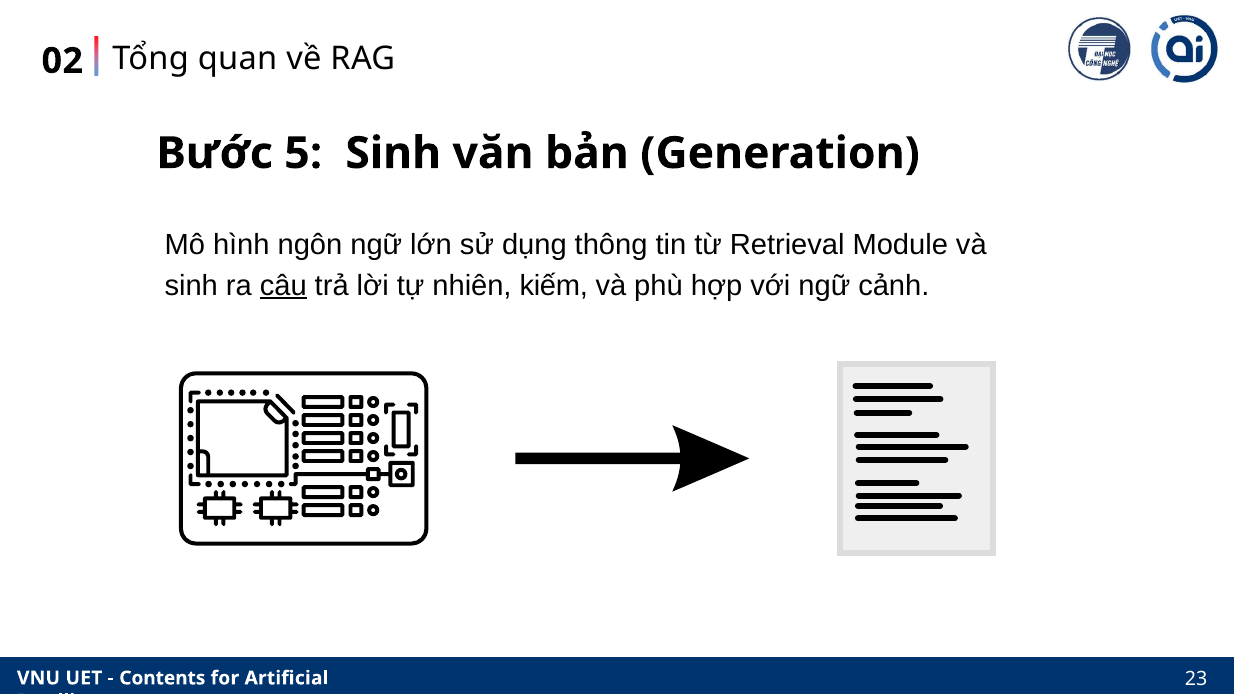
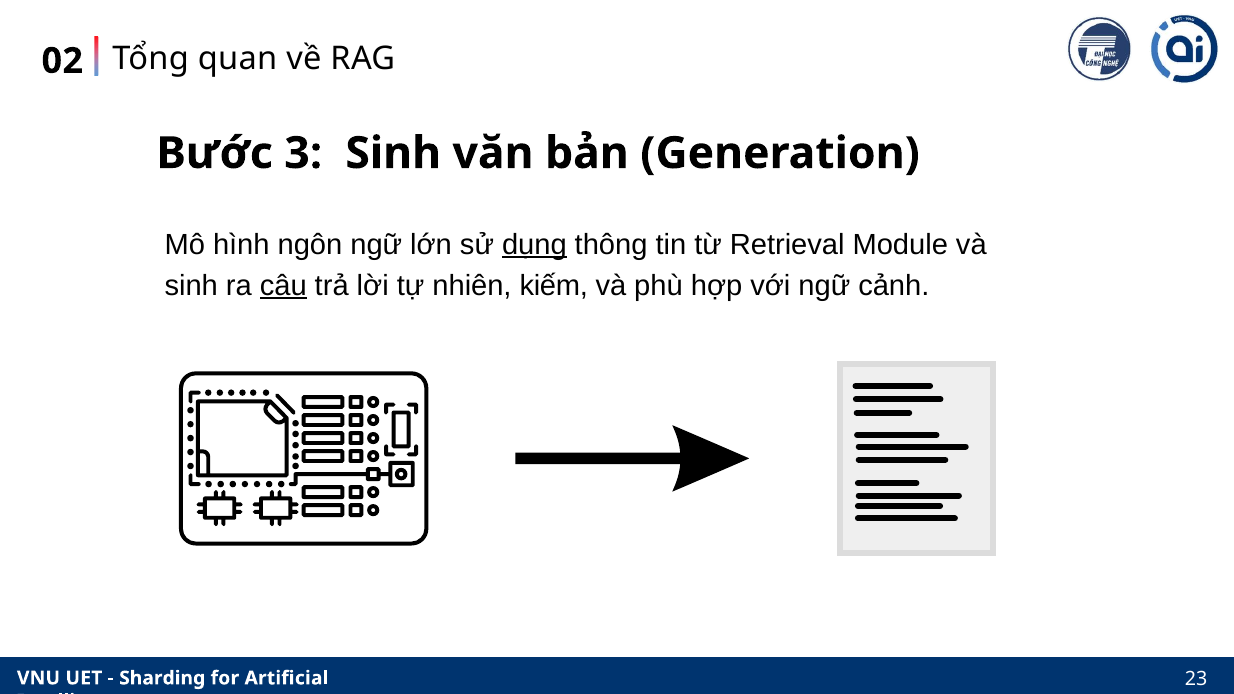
5: 5 -> 3
dụng underline: none -> present
Contents: Contents -> Sharding
